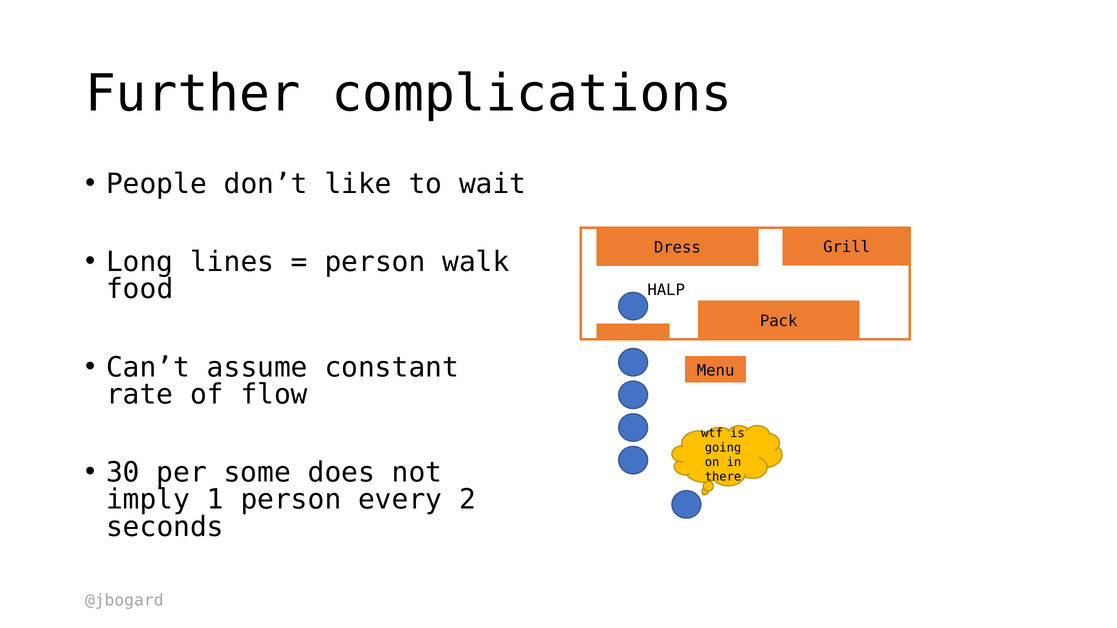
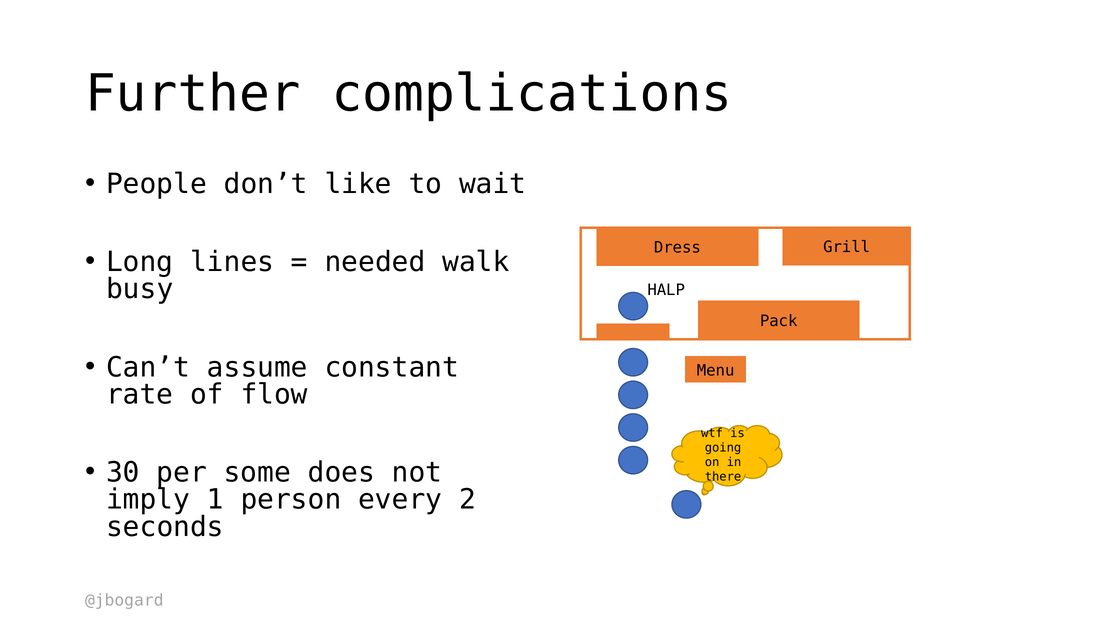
person at (375, 262): person -> needed
food: food -> busy
